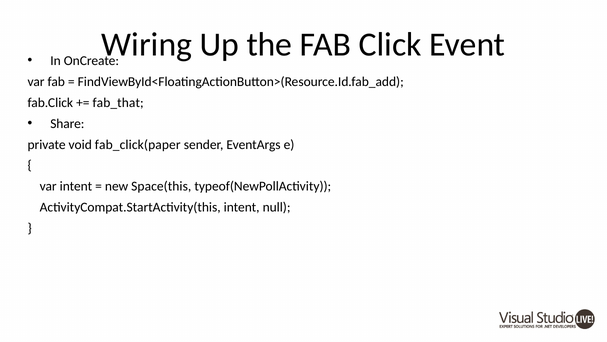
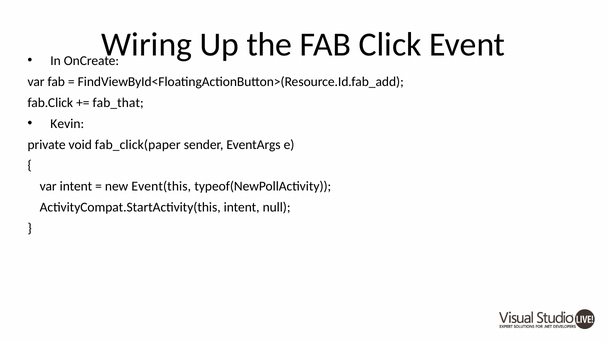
Share: Share -> Kevin
Space(this: Space(this -> Event(this
